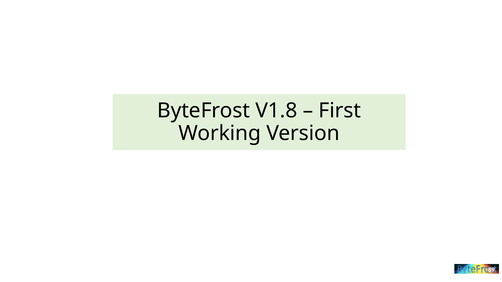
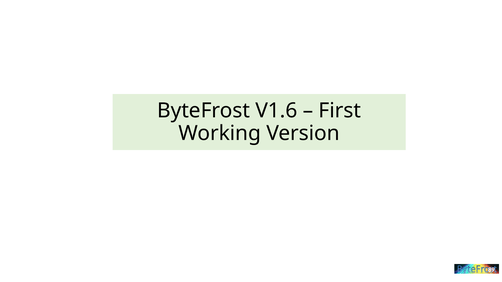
V1.8: V1.8 -> V1.6
